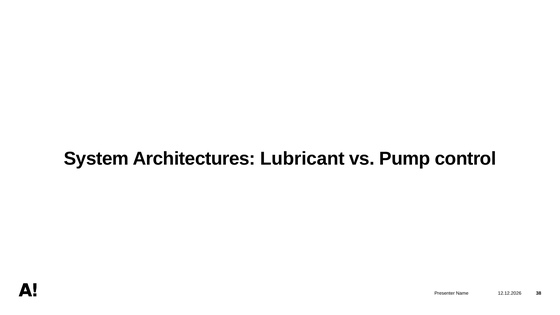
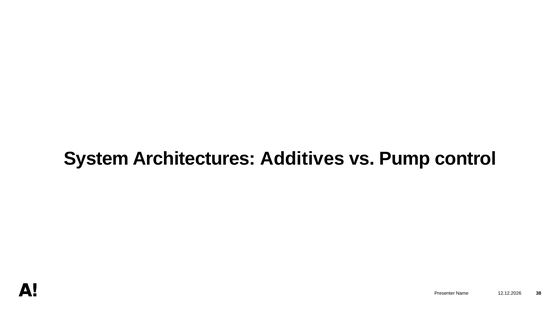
Lubricant: Lubricant -> Additives
